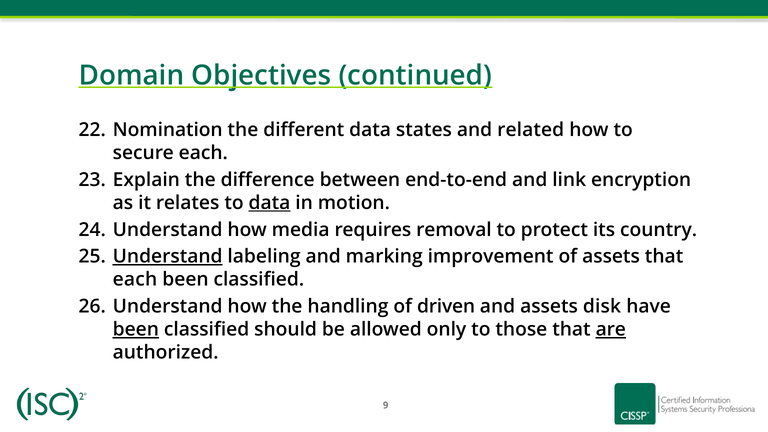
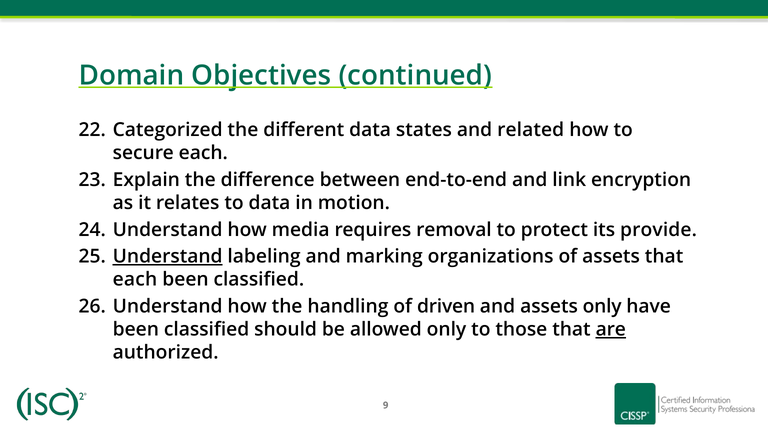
Nomination: Nomination -> Categorized
data at (269, 203) underline: present -> none
country: country -> provide
improvement: improvement -> organizations
assets disk: disk -> only
been at (136, 330) underline: present -> none
